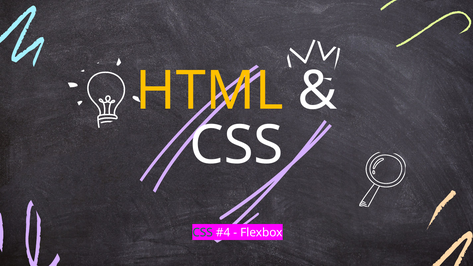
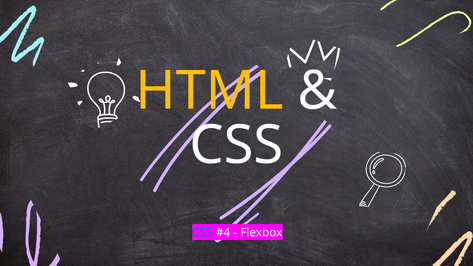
CSS at (203, 233) colour: green -> blue
